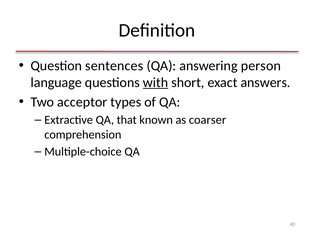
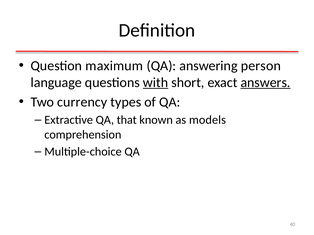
sentences: sentences -> maximum
answers underline: none -> present
acceptor: acceptor -> currency
coarser: coarser -> models
